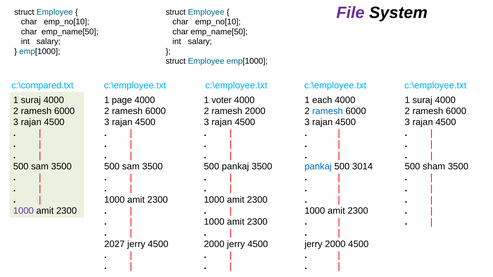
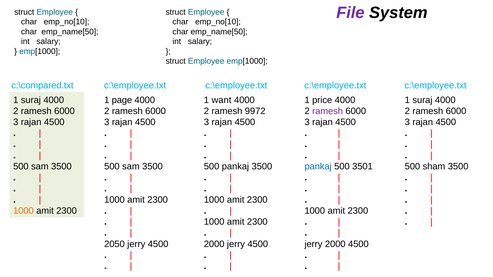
voter: voter -> want
each: each -> price
ramesh 2000: 2000 -> 9972
ramesh at (328, 111) colour: blue -> purple
3014: 3014 -> 3501
1000 at (23, 211) colour: purple -> orange
2027: 2027 -> 2050
